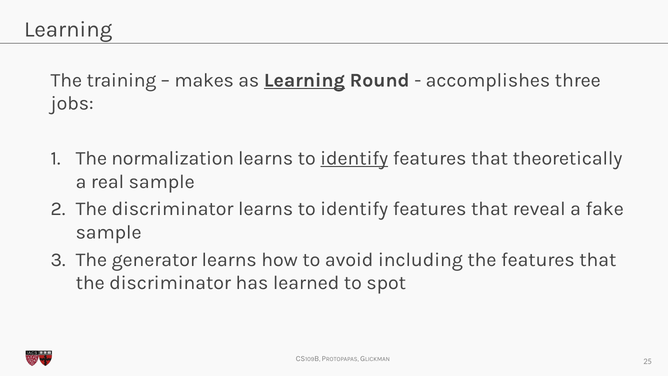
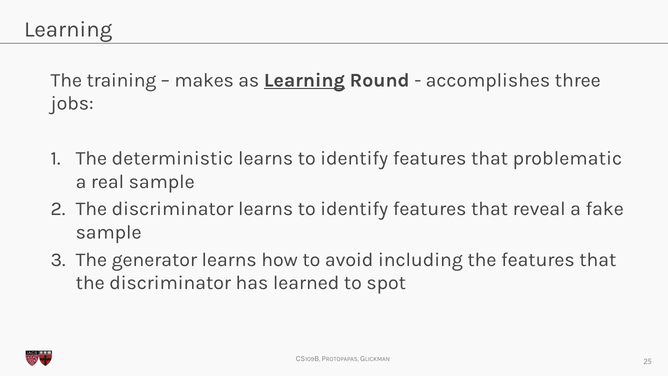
normalization: normalization -> deterministic
identify at (354, 158) underline: present -> none
theoretically: theoretically -> problematic
